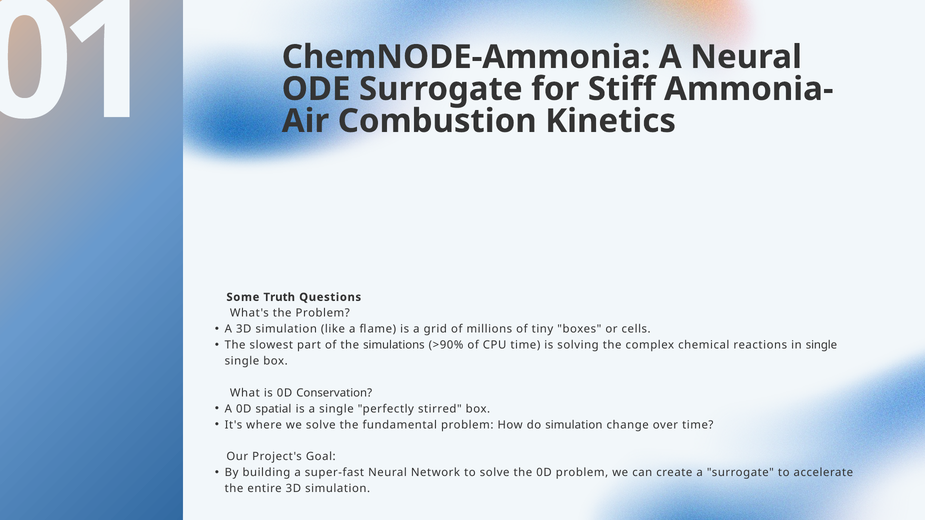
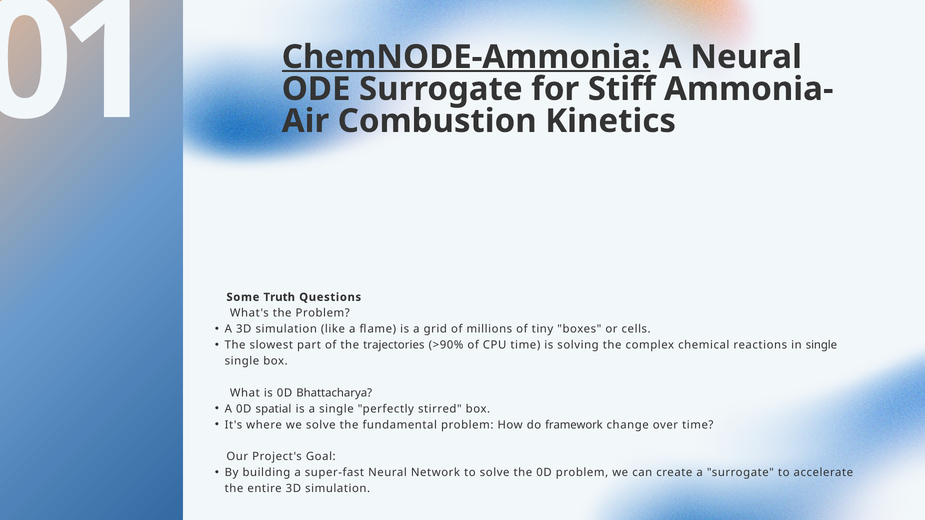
ChemNODE-Ammonia underline: none -> present
simulations: simulations -> trajectories
Conservation: Conservation -> Bhattacharya
do simulation: simulation -> framework
